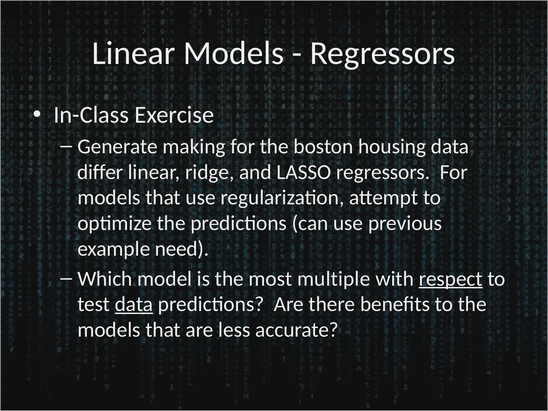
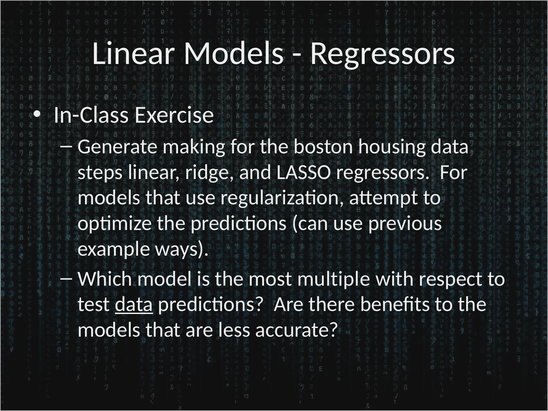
differ: differ -> steps
need: need -> ways
respect underline: present -> none
